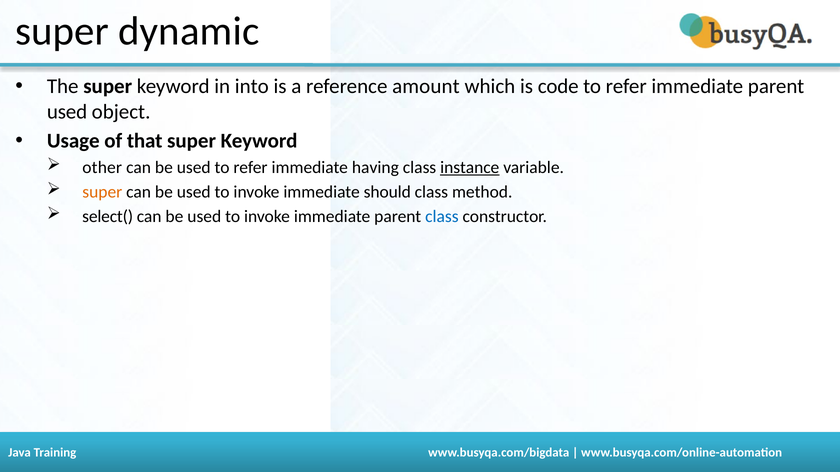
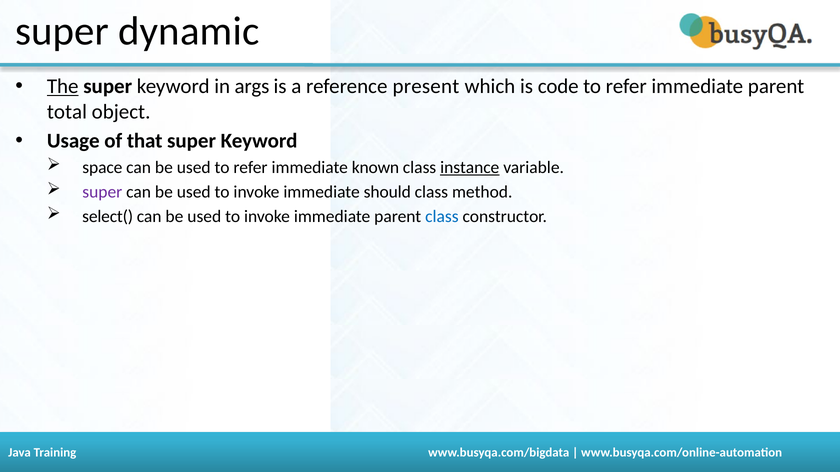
The underline: none -> present
into: into -> args
amount: amount -> present
used at (67, 112): used -> total
other: other -> space
having: having -> known
super at (102, 192) colour: orange -> purple
